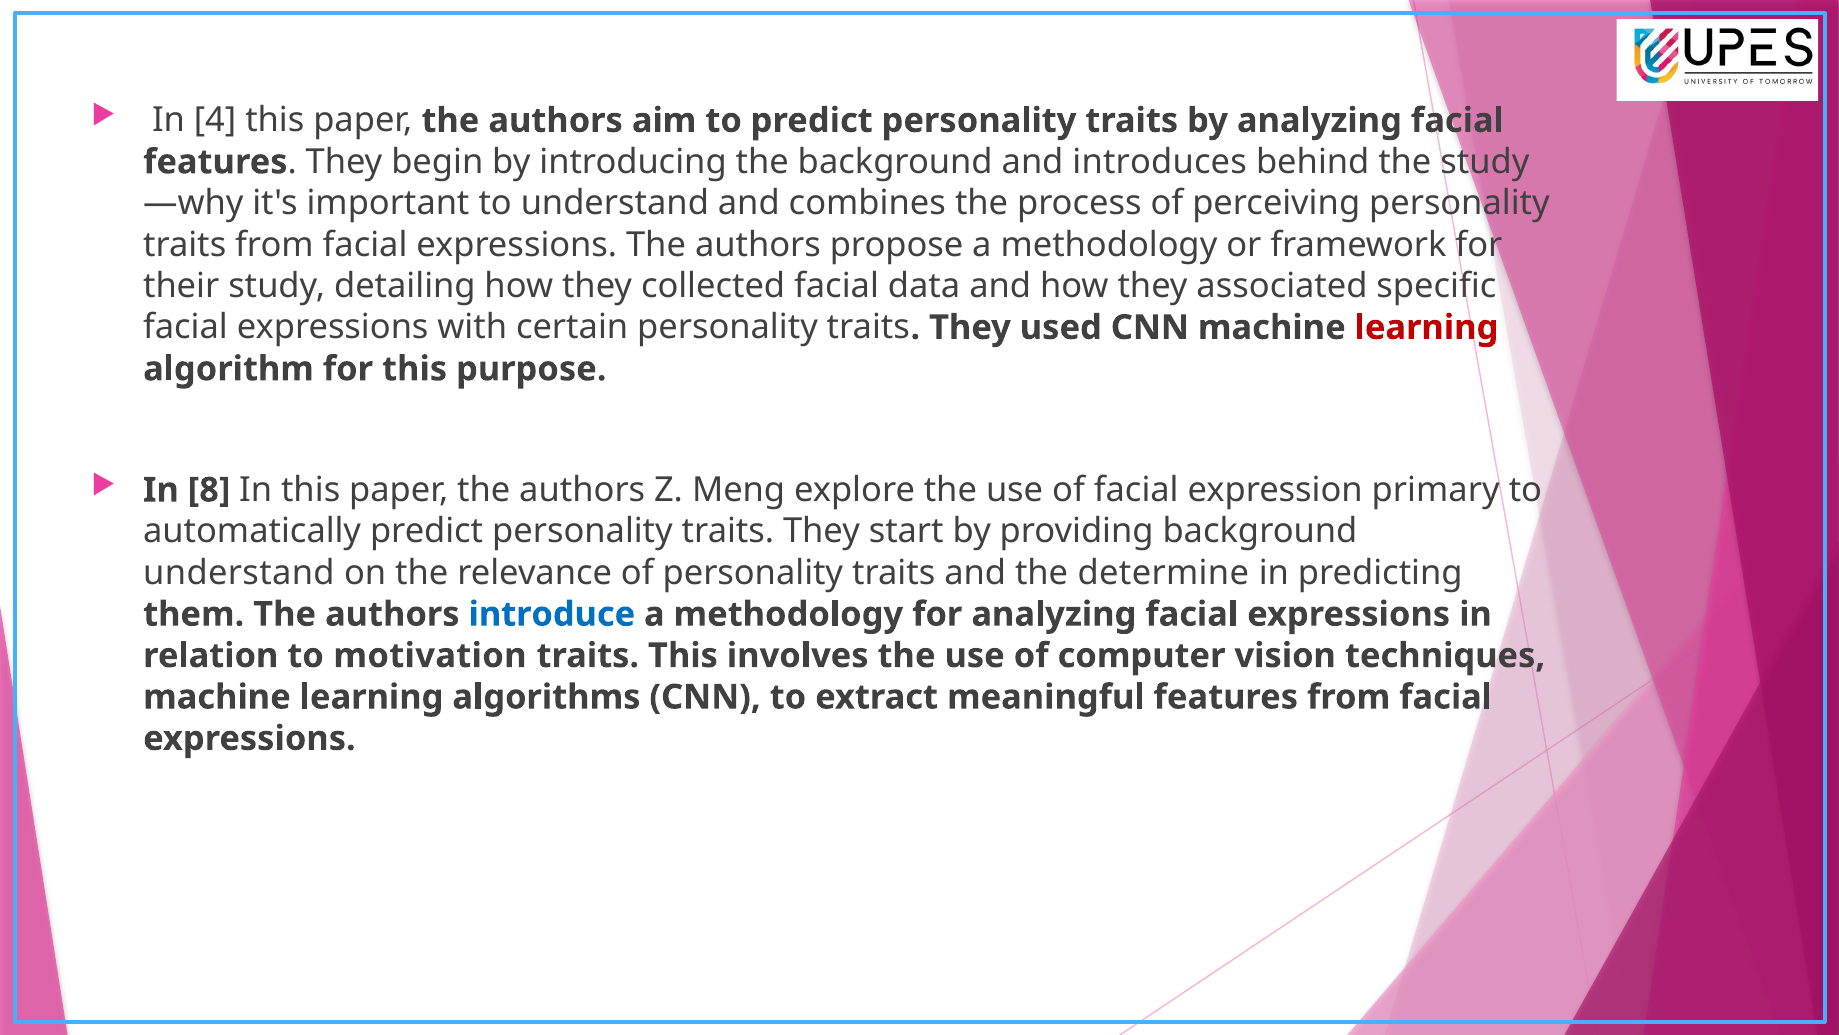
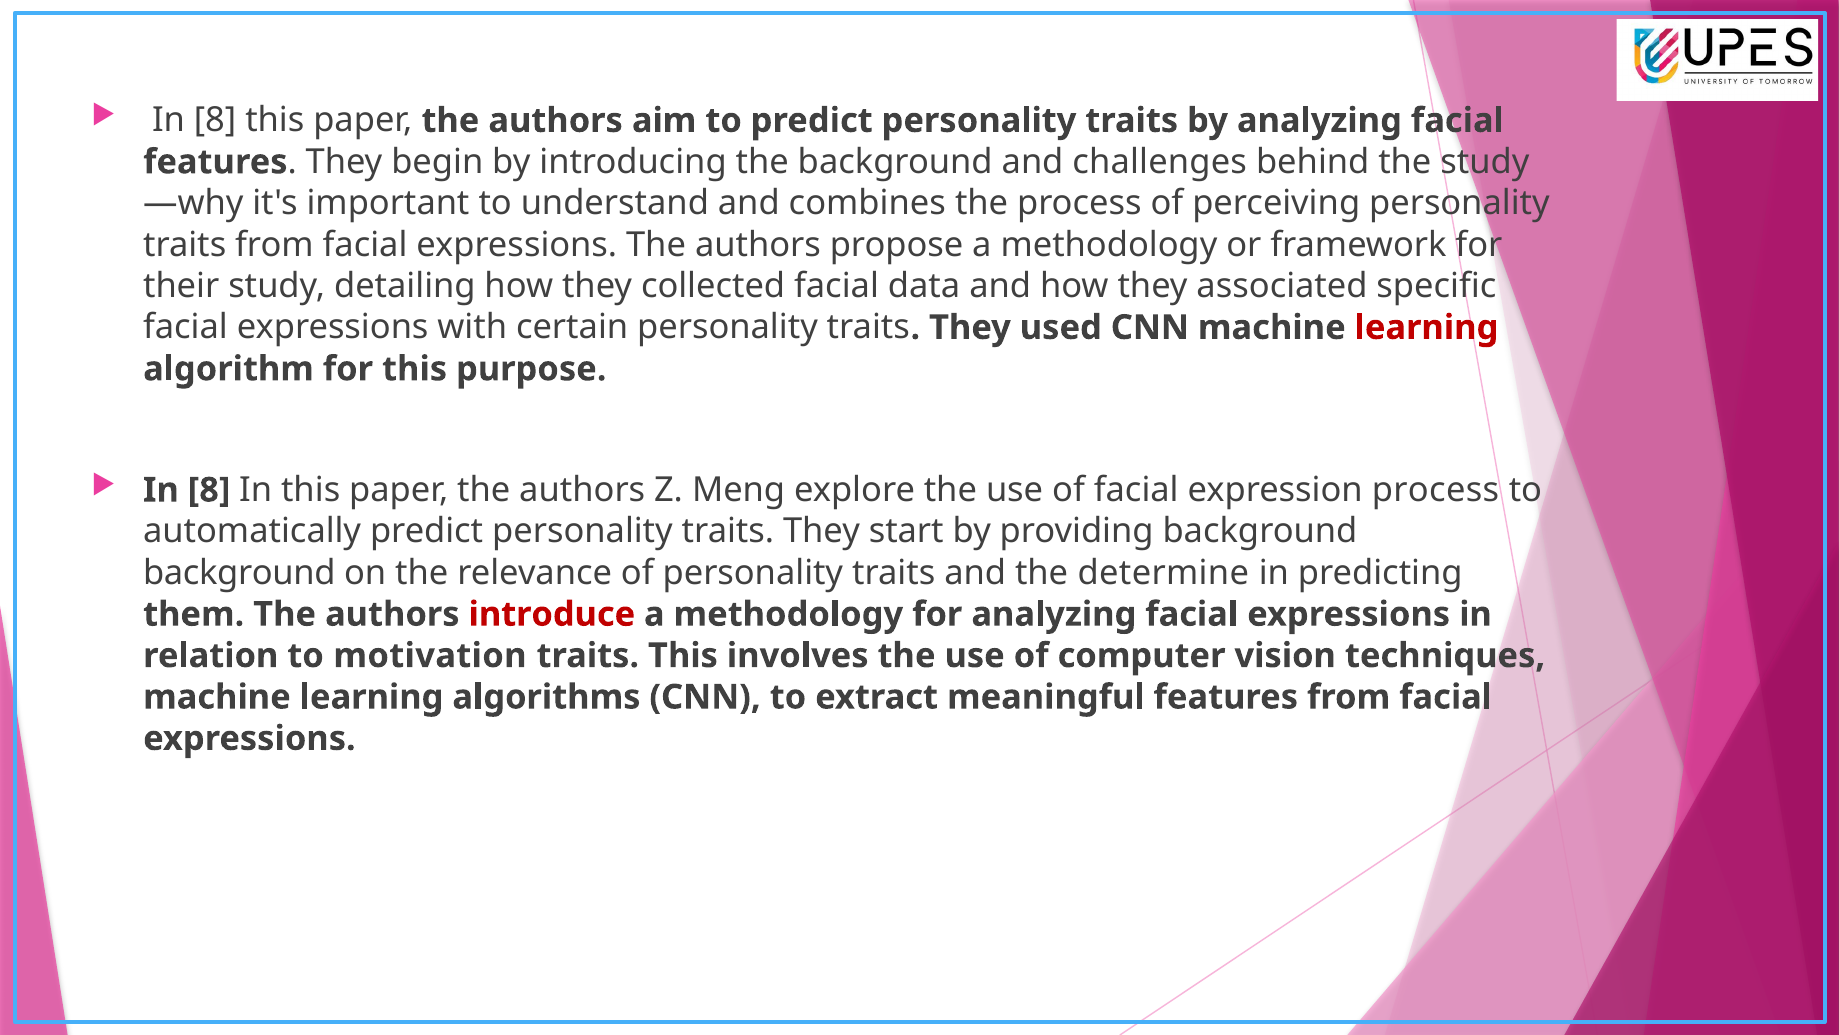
4 at (215, 121): 4 -> 8
introduces: introduces -> challenges
expression primary: primary -> process
understand at (239, 573): understand -> background
introduce colour: blue -> red
